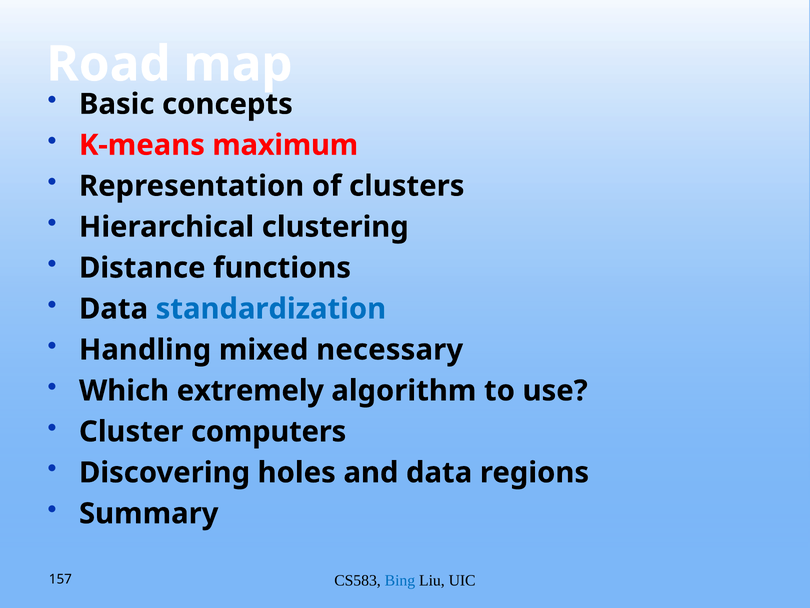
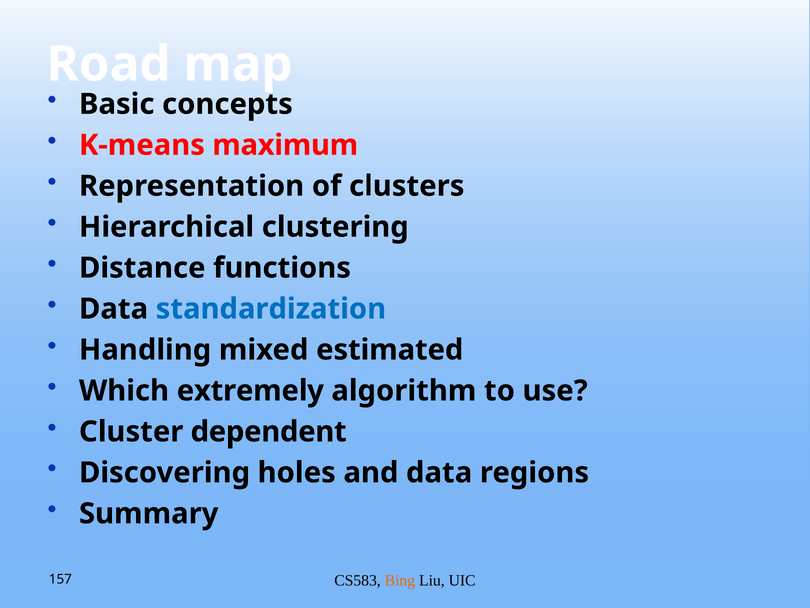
necessary: necessary -> estimated
computers: computers -> dependent
Bing colour: blue -> orange
